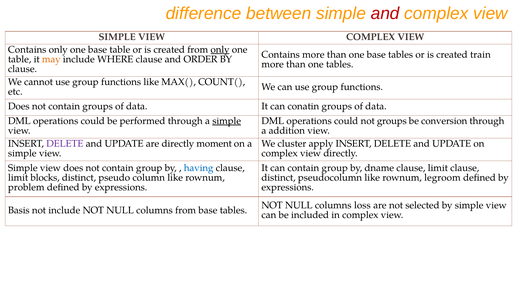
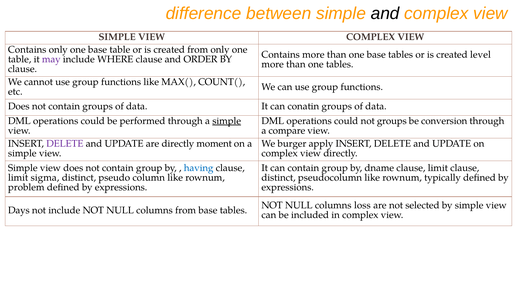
and at (385, 13) colour: red -> black
only at (220, 50) underline: present -> none
train: train -> level
may colour: orange -> purple
addition: addition -> compare
cluster: cluster -> burger
blocks: blocks -> sigma
legroom: legroom -> typically
Basis: Basis -> Days
